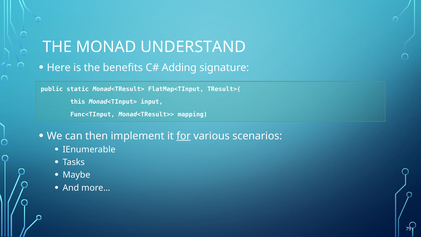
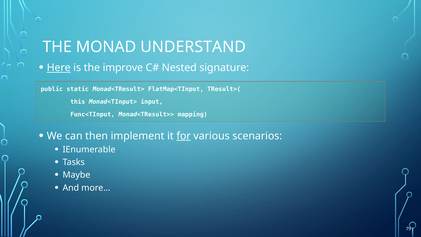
Here underline: none -> present
benefits: benefits -> improve
Adding: Adding -> Nested
